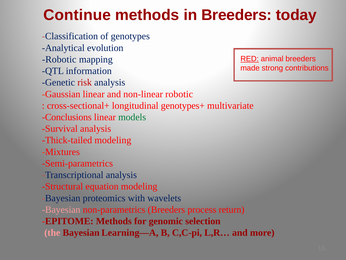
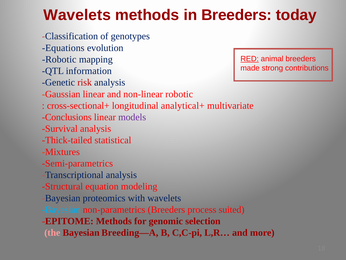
Continue at (77, 15): Continue -> Wavelets
Analytical: Analytical -> Equations
genotypes+: genotypes+ -> analytical+
models colour: green -> purple
Thick-tailed modeling: modeling -> statistical
Bayesian at (61, 209) colour: pink -> light blue
return: return -> suited
Learning—A: Learning—A -> Breeding—A
